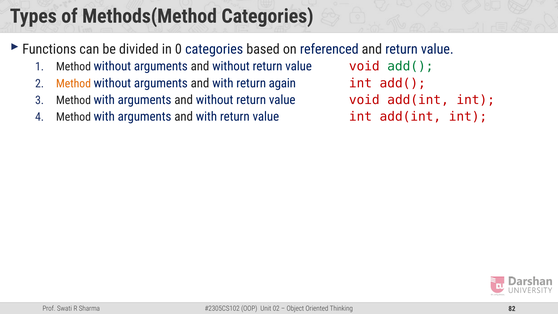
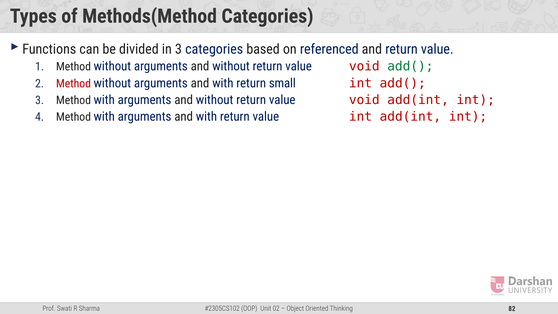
in 0: 0 -> 3
Method at (73, 83) colour: orange -> red
again: again -> small
